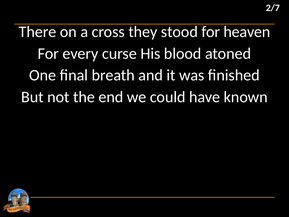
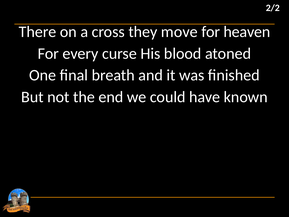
2/7: 2/7 -> 2/2
stood: stood -> move
